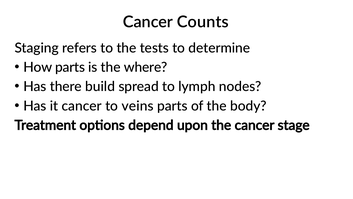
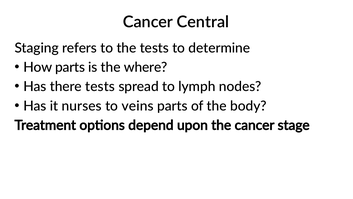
Counts: Counts -> Central
there build: build -> tests
it cancer: cancer -> nurses
